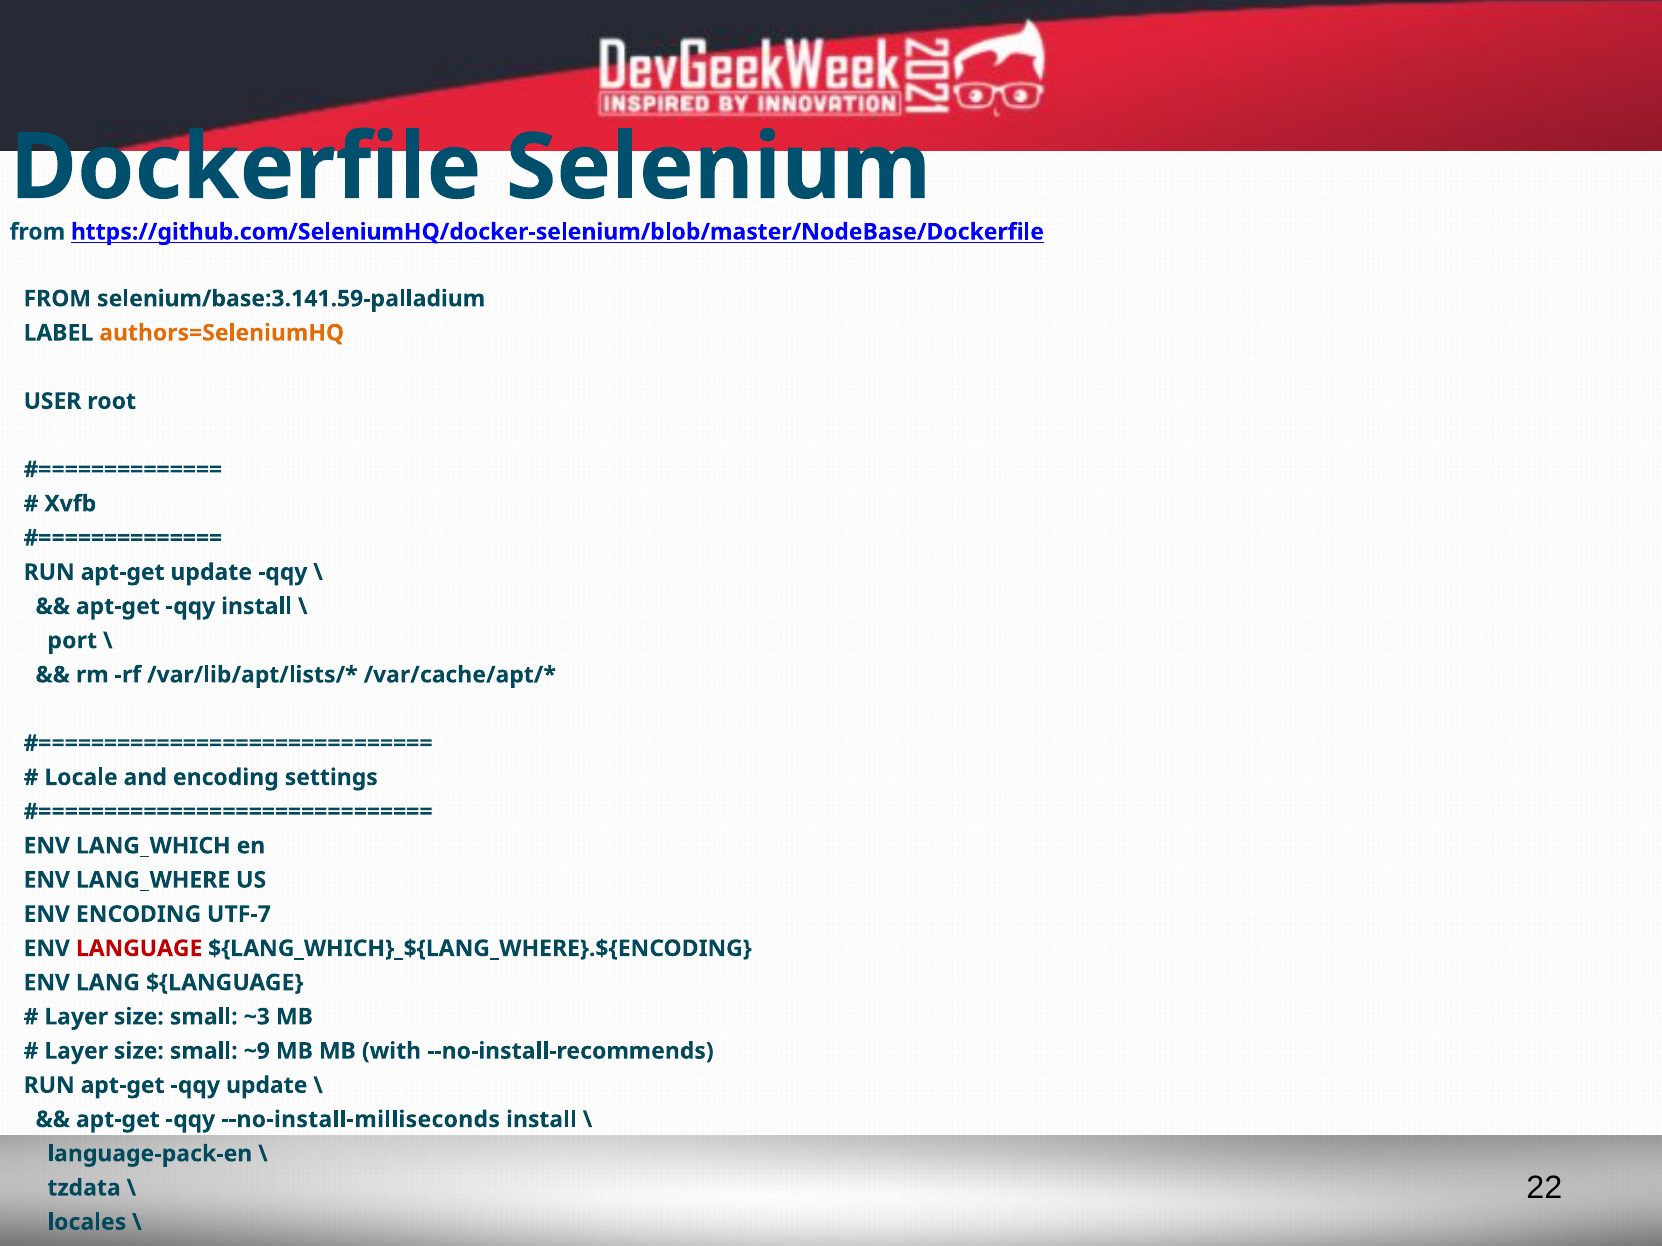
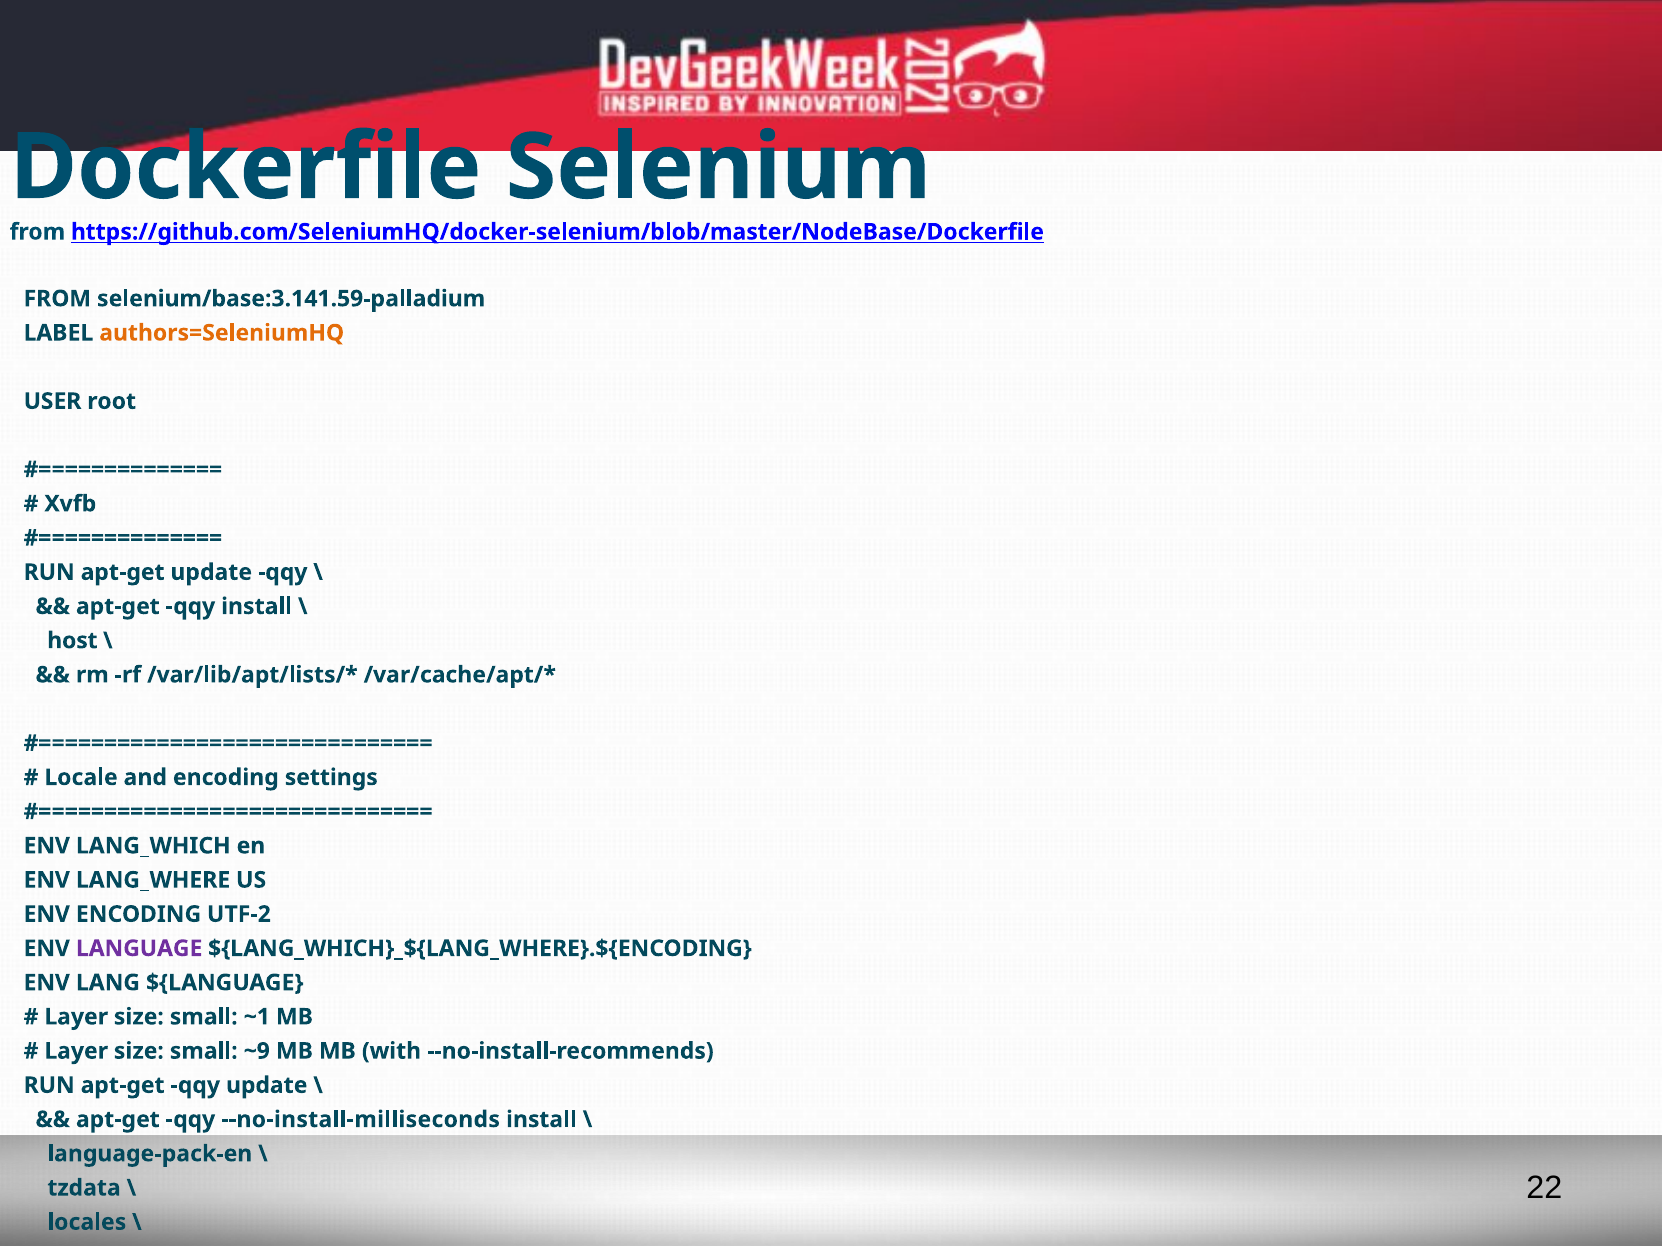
port at (72, 641): port -> host
UTF-7: UTF-7 -> UTF-2
LANGUAGE colour: red -> purple
small ~3: ~3 -> ~1
